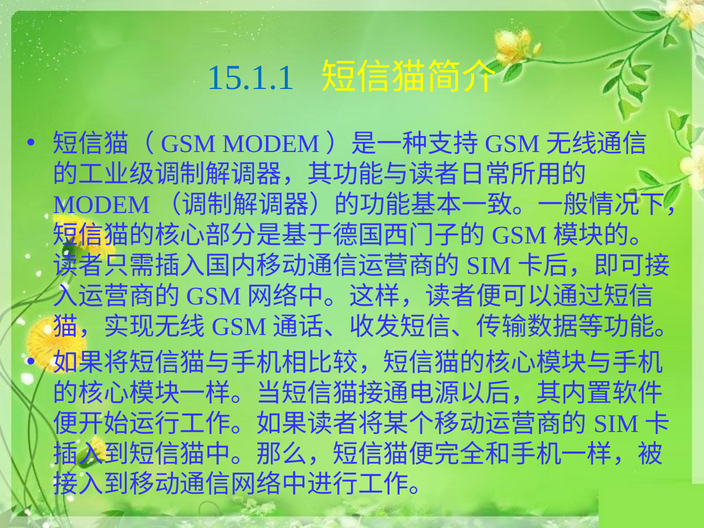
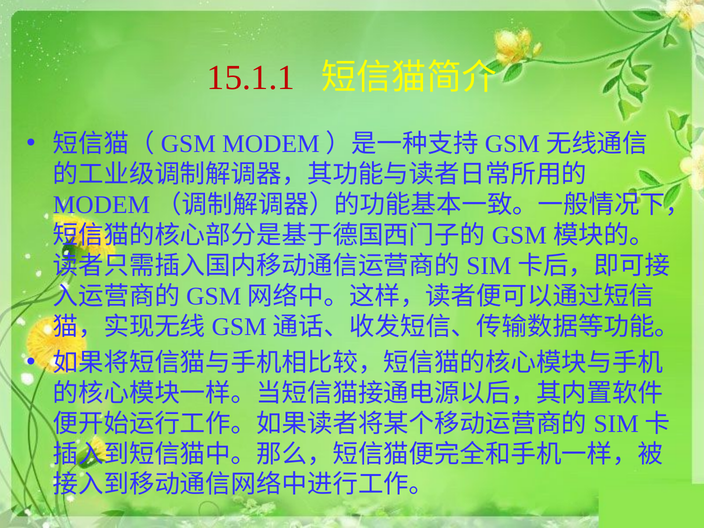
15.1.1 colour: blue -> red
